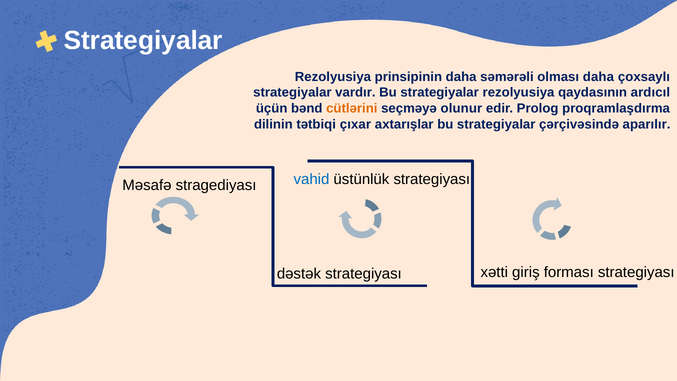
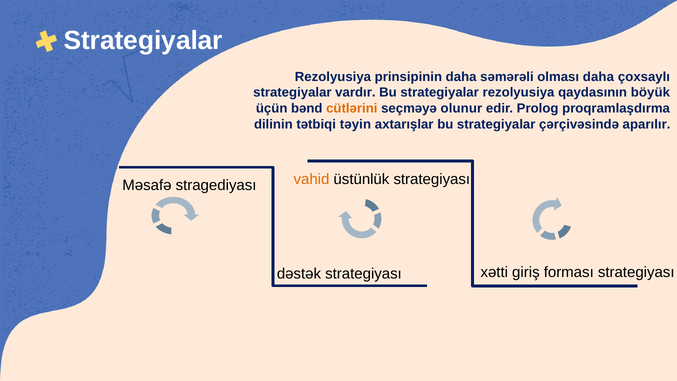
ardıcıl: ardıcıl -> böyük
çıxar: çıxar -> təyin
vahid colour: blue -> orange
